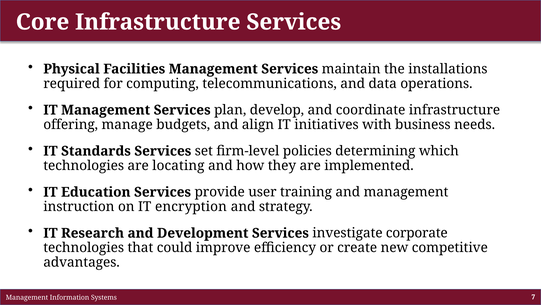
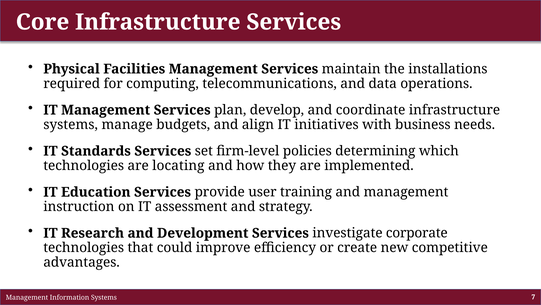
offering at (71, 124): offering -> systems
encryption: encryption -> assessment
